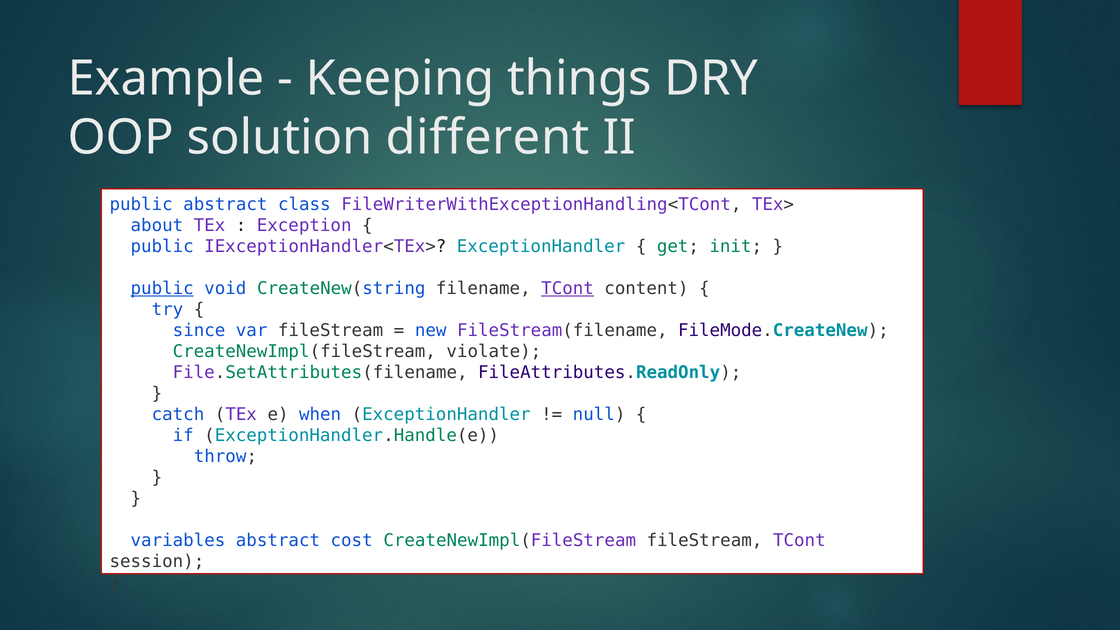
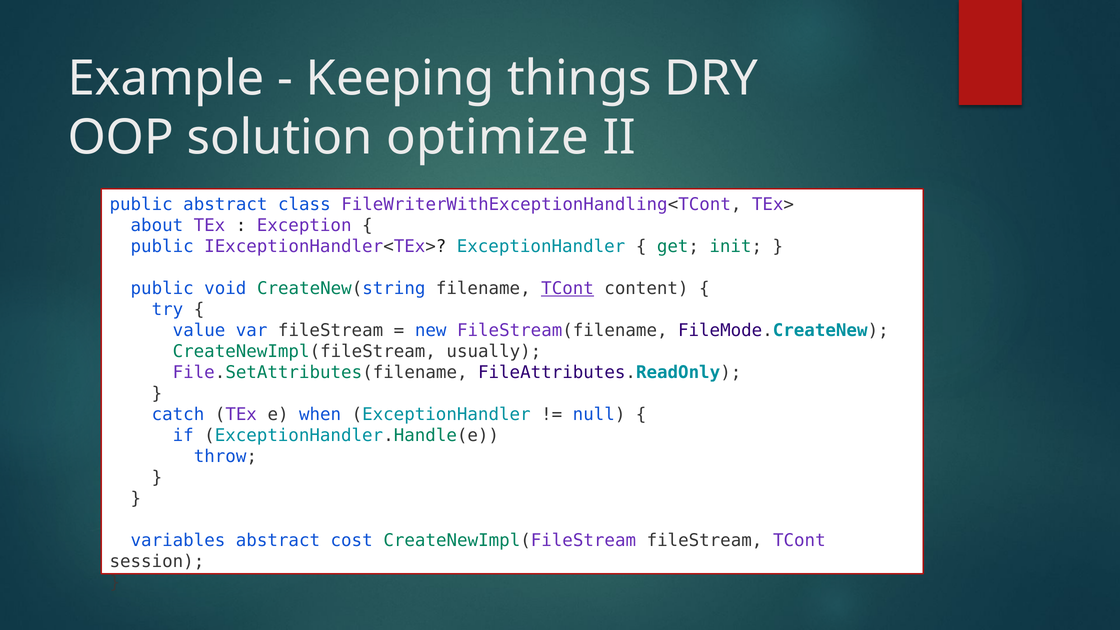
different: different -> optimize
public at (162, 288) underline: present -> none
since: since -> value
violate: violate -> usually
